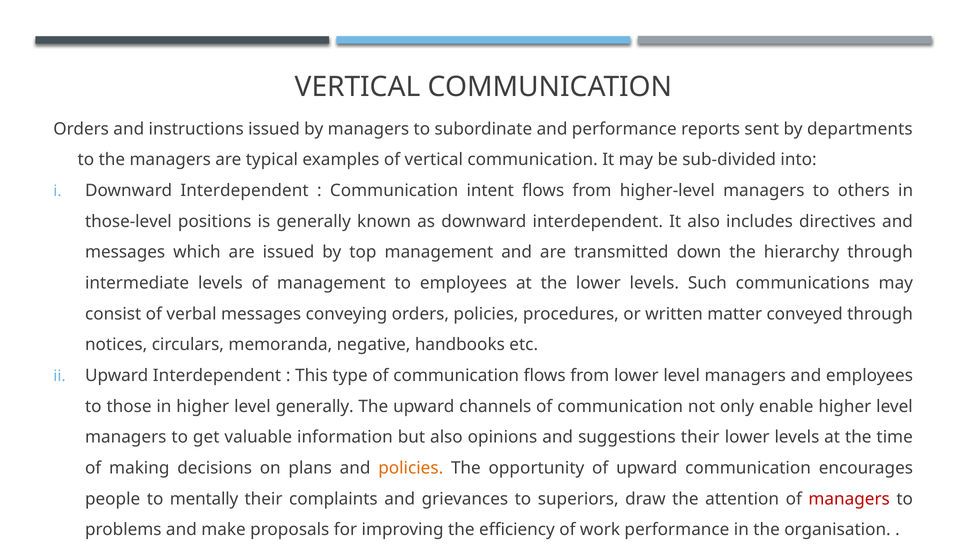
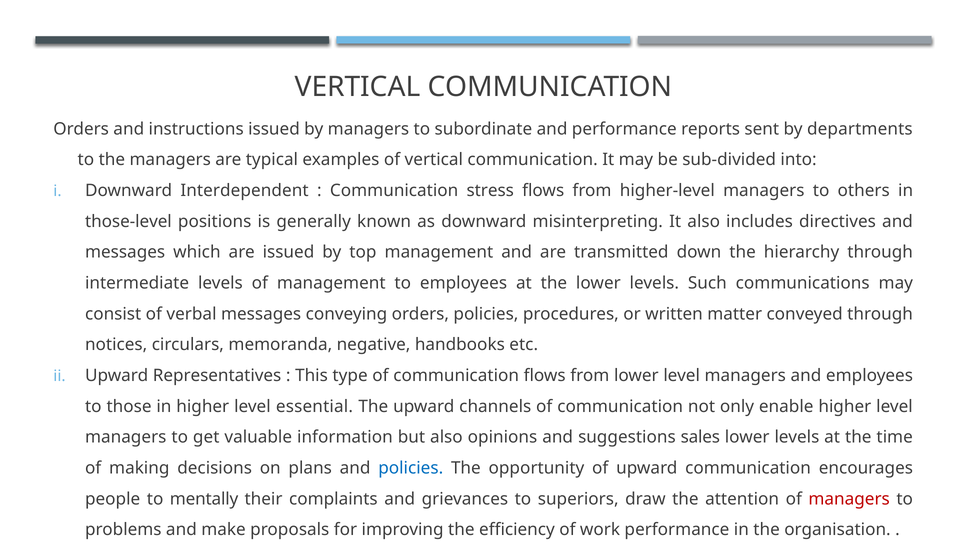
intent: intent -> stress
as downward interdependent: interdependent -> misinterpreting
Upward Interdependent: Interdependent -> Representatives
level generally: generally -> essential
suggestions their: their -> sales
policies at (411, 468) colour: orange -> blue
